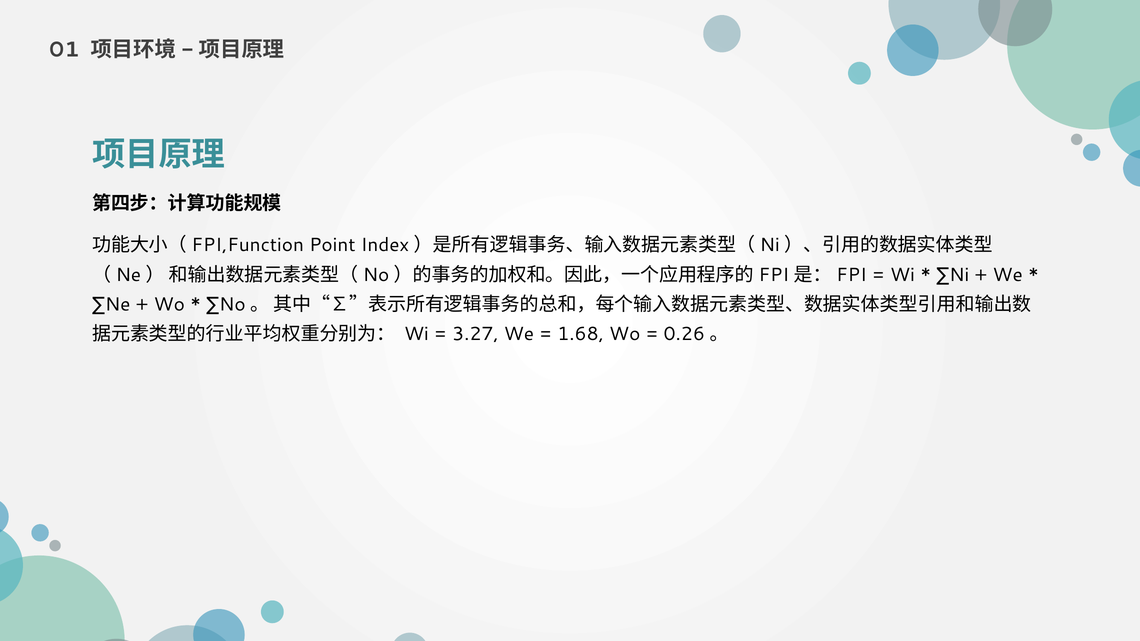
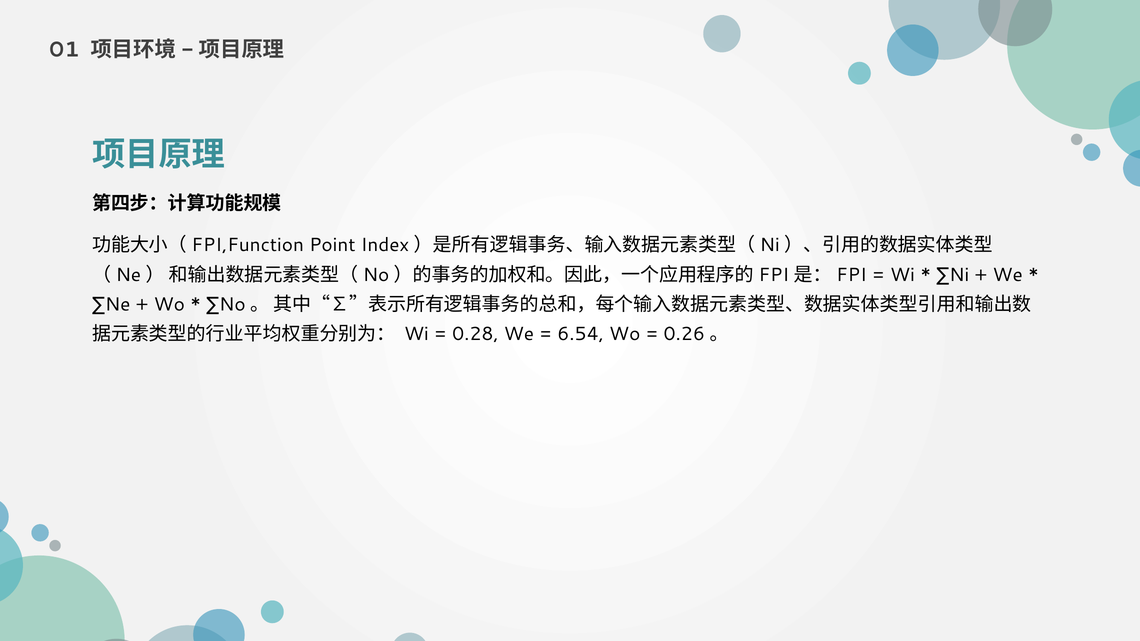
3.27: 3.27 -> 0.28
1.68: 1.68 -> 6.54
